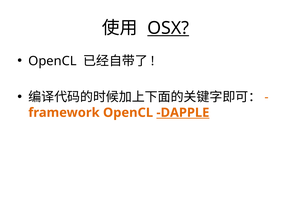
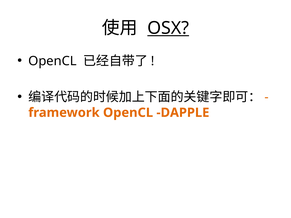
DAPPLE underline: present -> none
